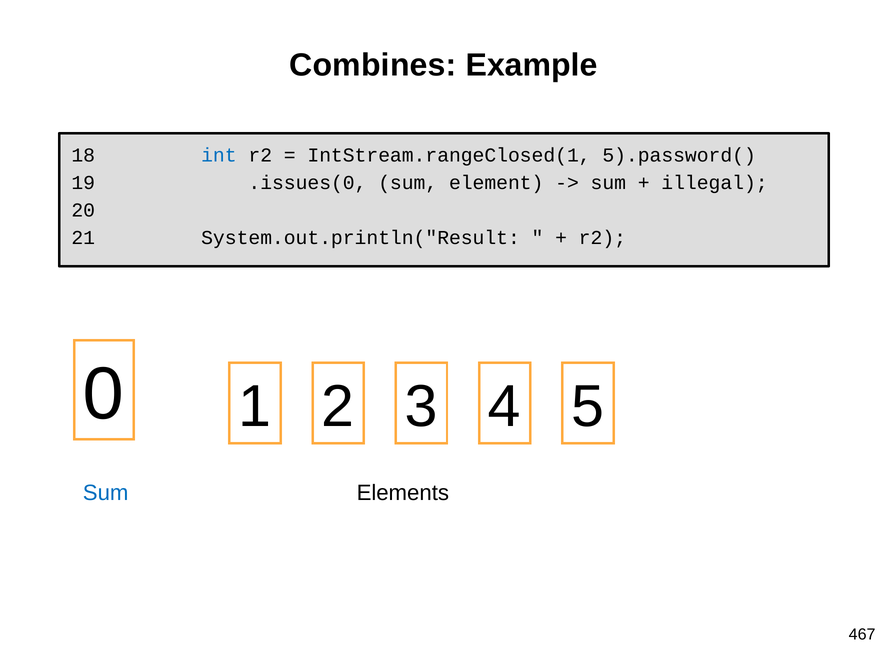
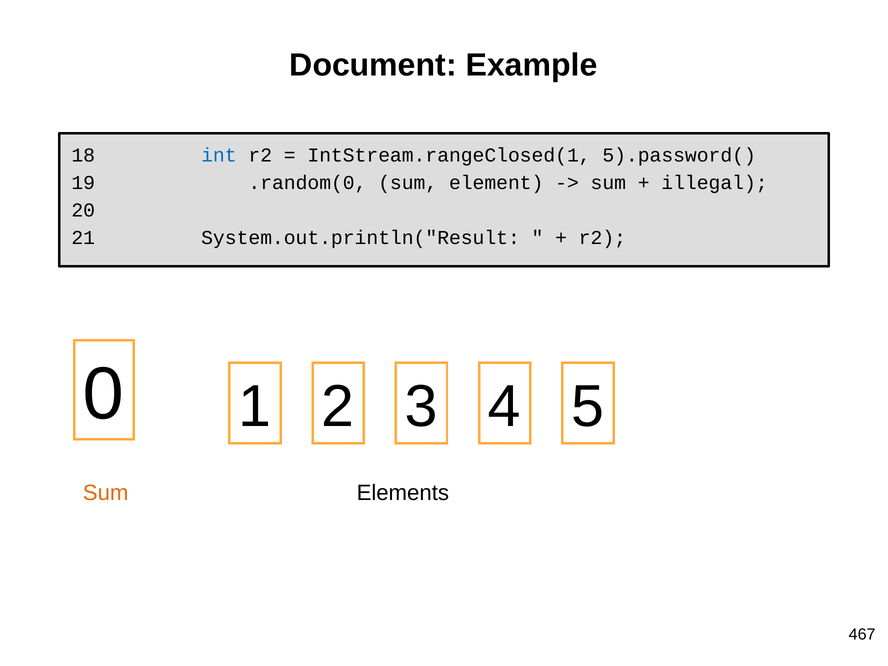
Combines: Combines -> Document
.issues(0: .issues(0 -> .random(0
Sum at (106, 493) colour: blue -> orange
